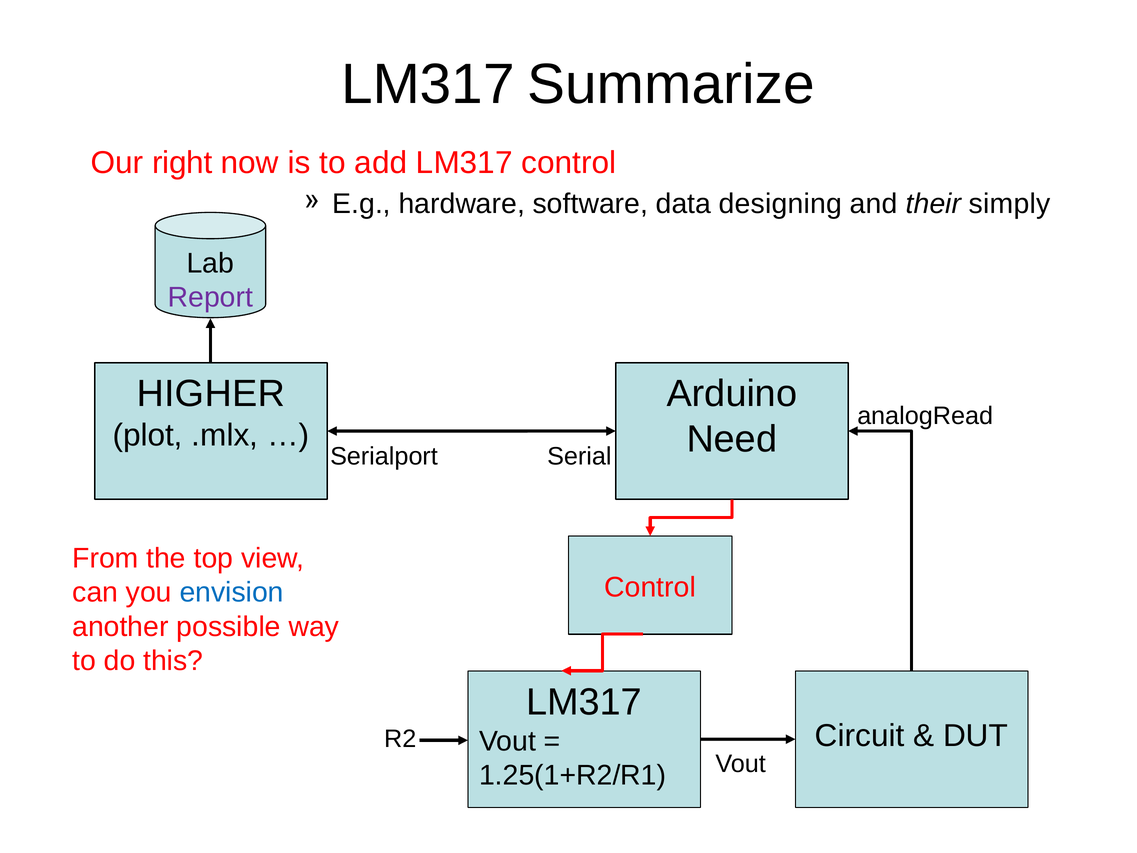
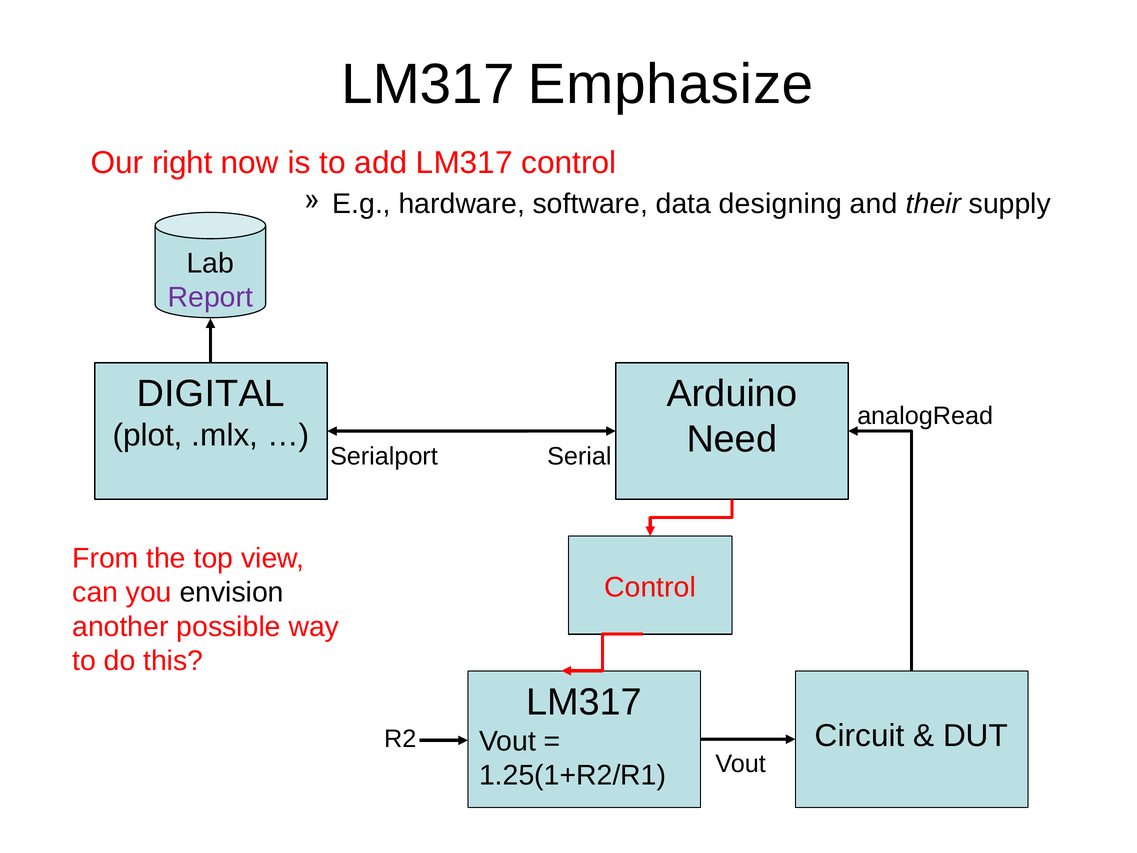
Summarize: Summarize -> Emphasize
simply: simply -> supply
HIGHER: HIGHER -> DIGITAL
envision colour: blue -> black
